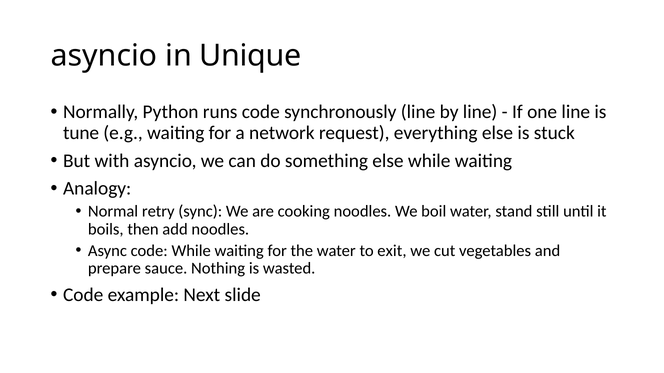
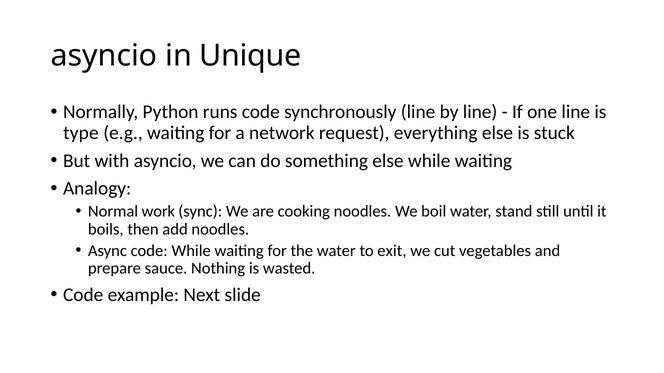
tune: tune -> type
retry: retry -> work
